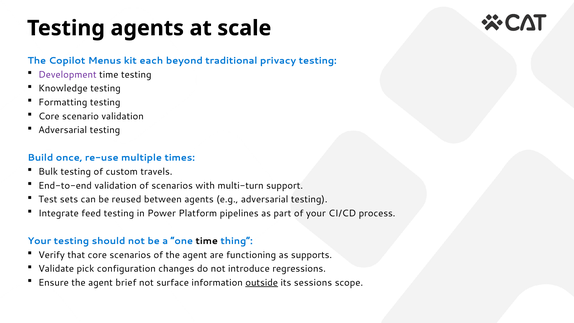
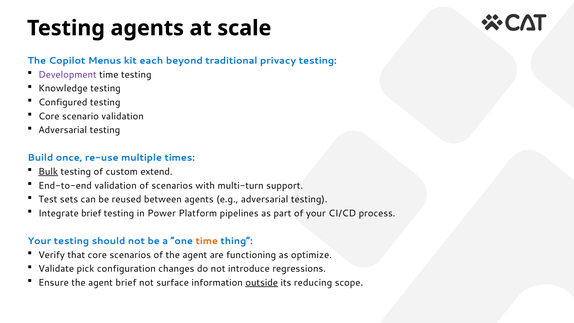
Formatting: Formatting -> Configured
Bulk underline: none -> present
travels: travels -> extend
Integrate feed: feed -> brief
time at (207, 241) colour: black -> orange
supports: supports -> optimize
sessions: sessions -> reducing
